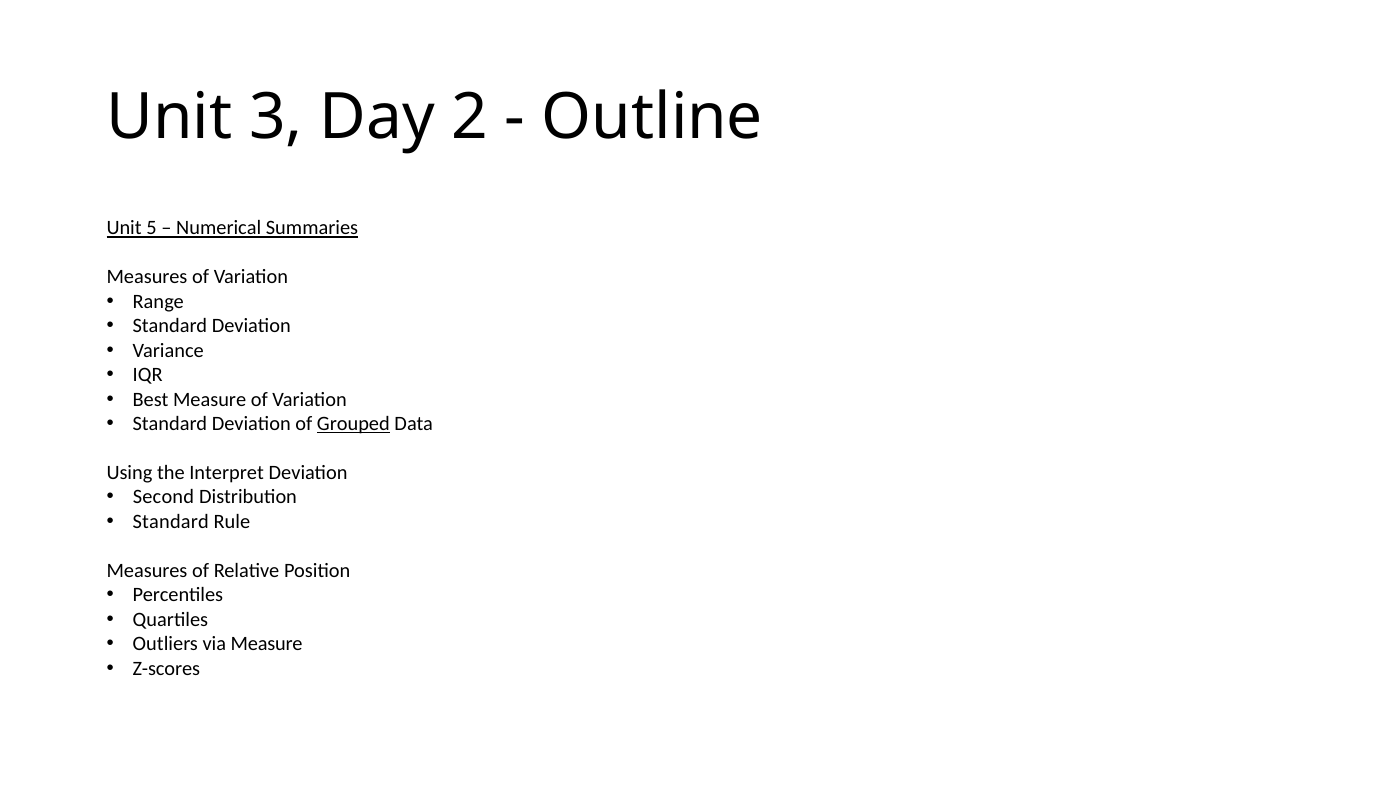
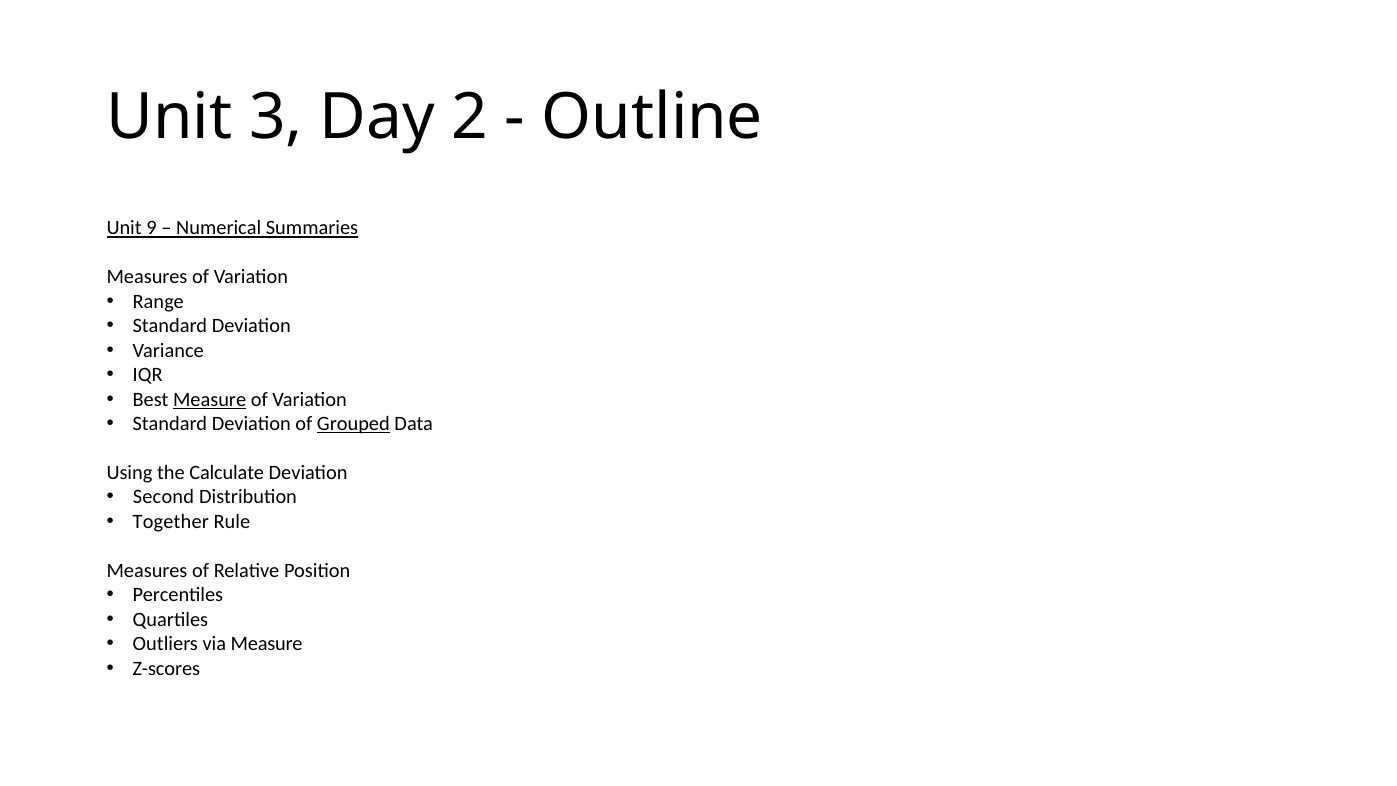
5: 5 -> 9
Measure at (210, 399) underline: none -> present
Interpret: Interpret -> Calculate
Standard at (171, 522): Standard -> Together
